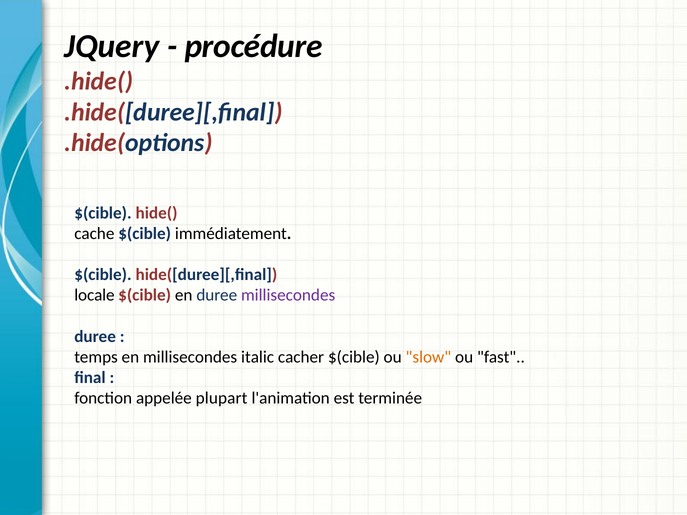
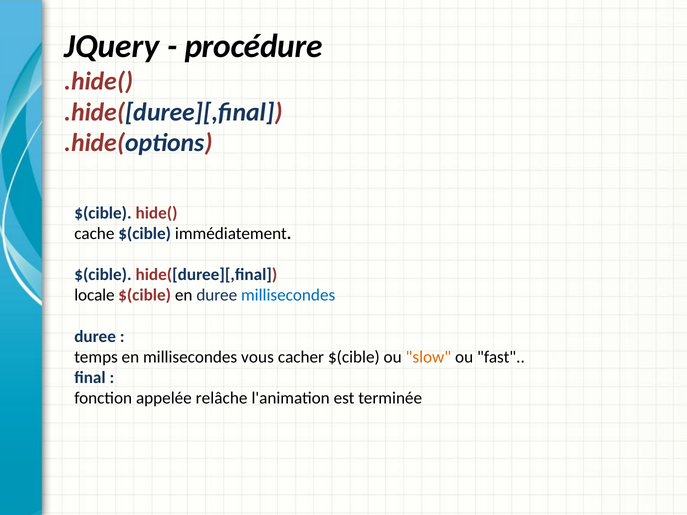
millisecondes at (288, 295) colour: purple -> blue
italic: italic -> vous
plupart: plupart -> relâche
